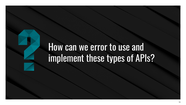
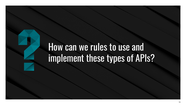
error: error -> rules
